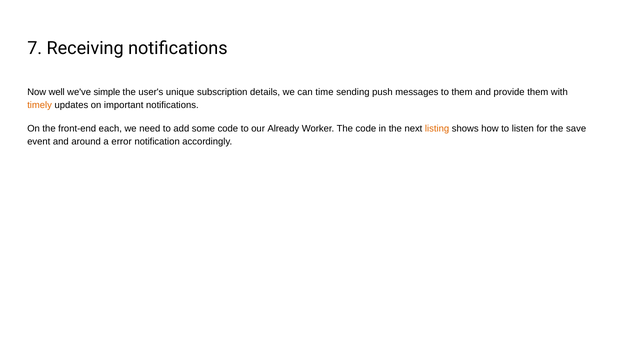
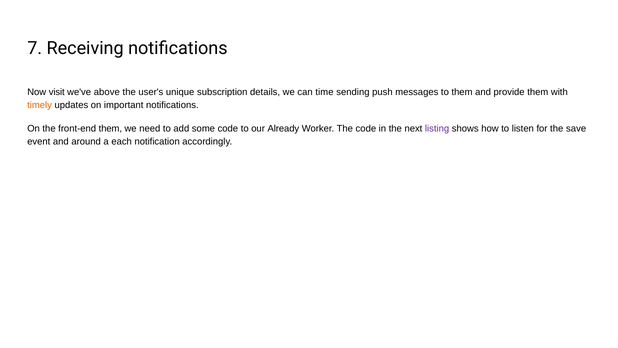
well: well -> visit
simple: simple -> above
front-end each: each -> them
listing colour: orange -> purple
error: error -> each
